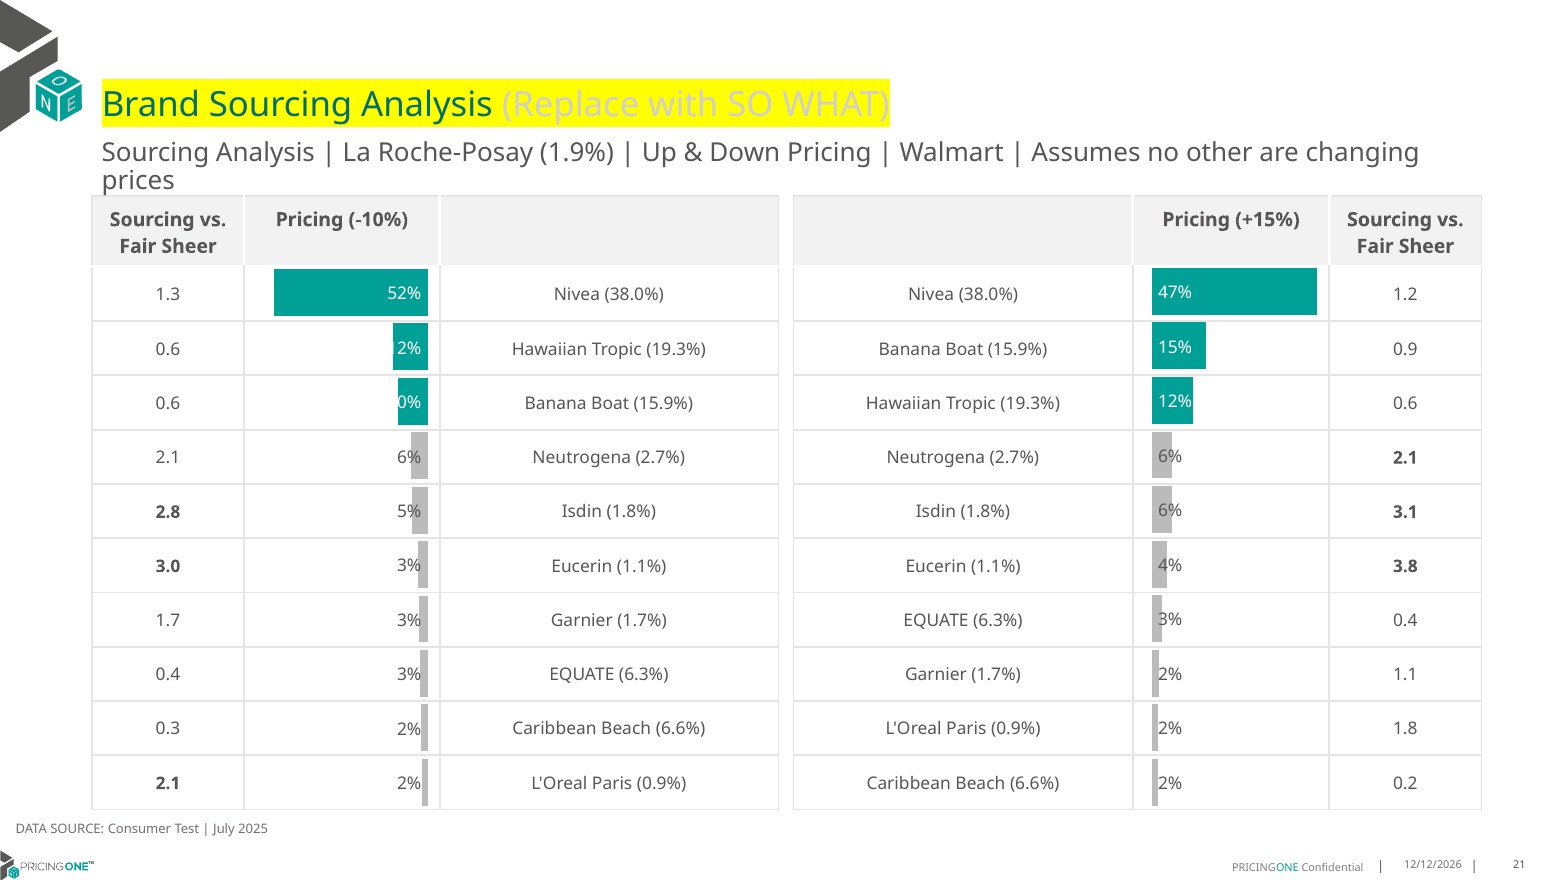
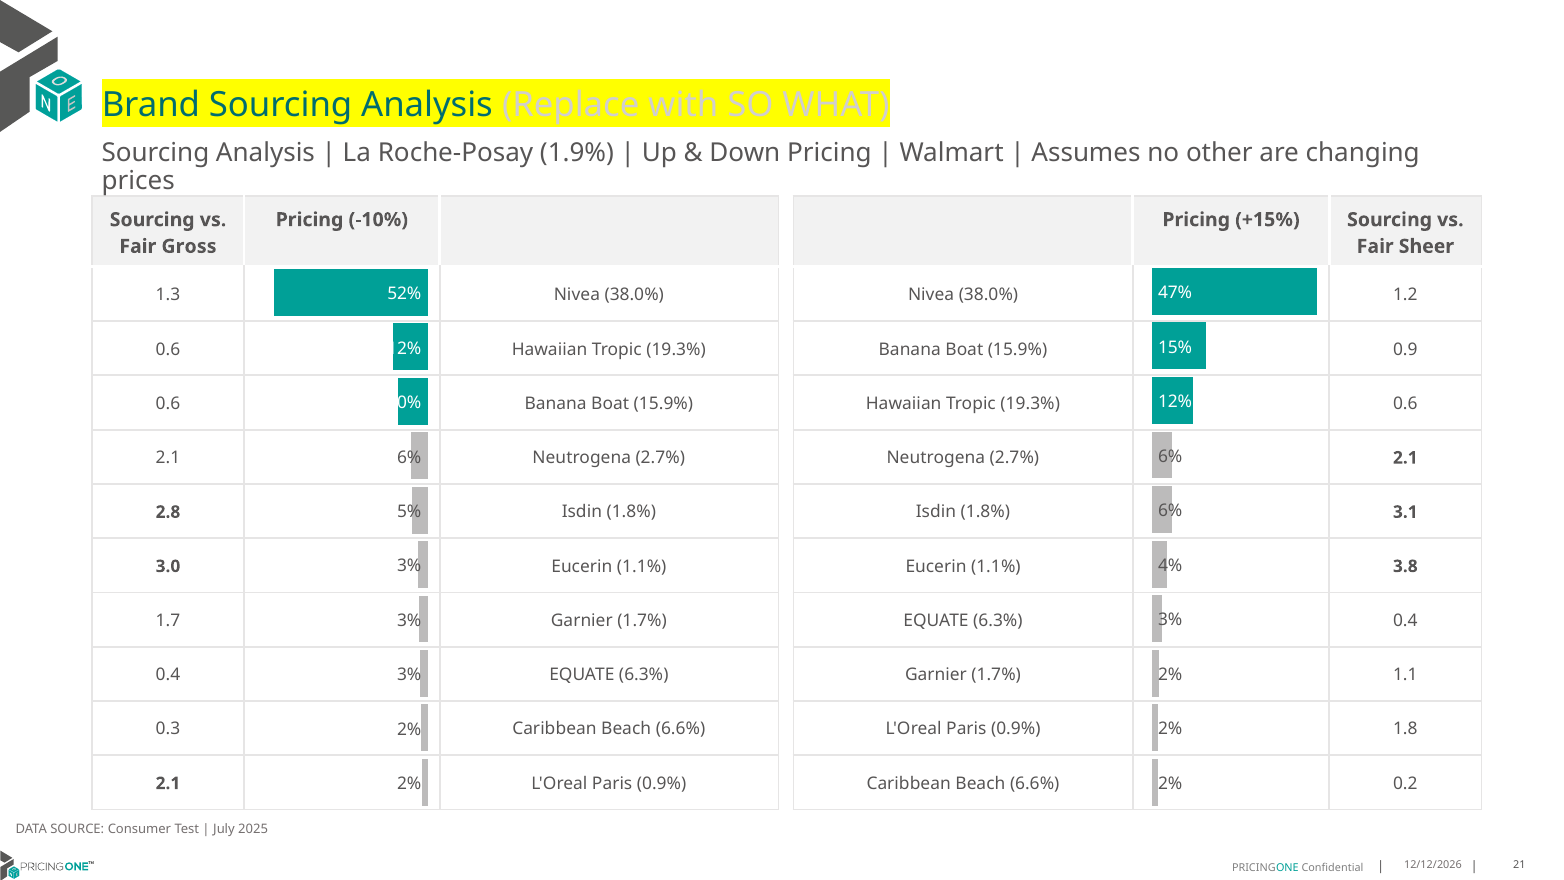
Sheer at (189, 246): Sheer -> Gross
